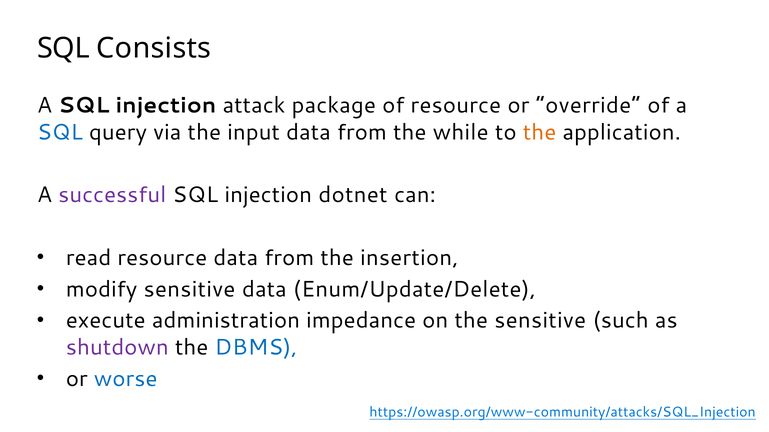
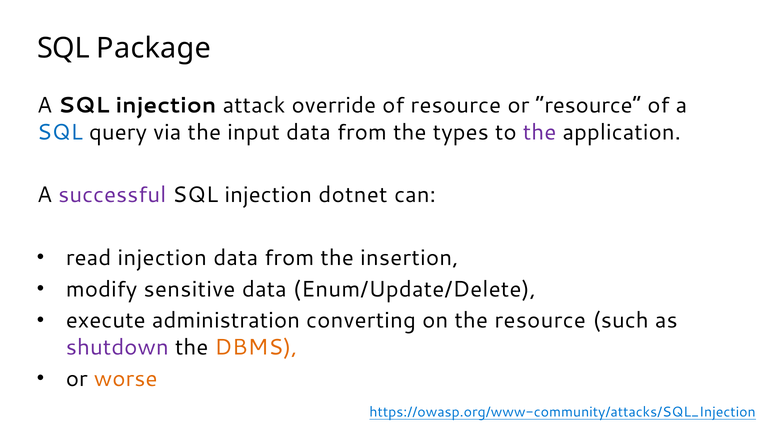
Consists: Consists -> Package
package: package -> override
or override: override -> resource
while: while -> types
the at (540, 132) colour: orange -> purple
read resource: resource -> injection
impedance: impedance -> converting
the sensitive: sensitive -> resource
DBMS colour: blue -> orange
worse colour: blue -> orange
